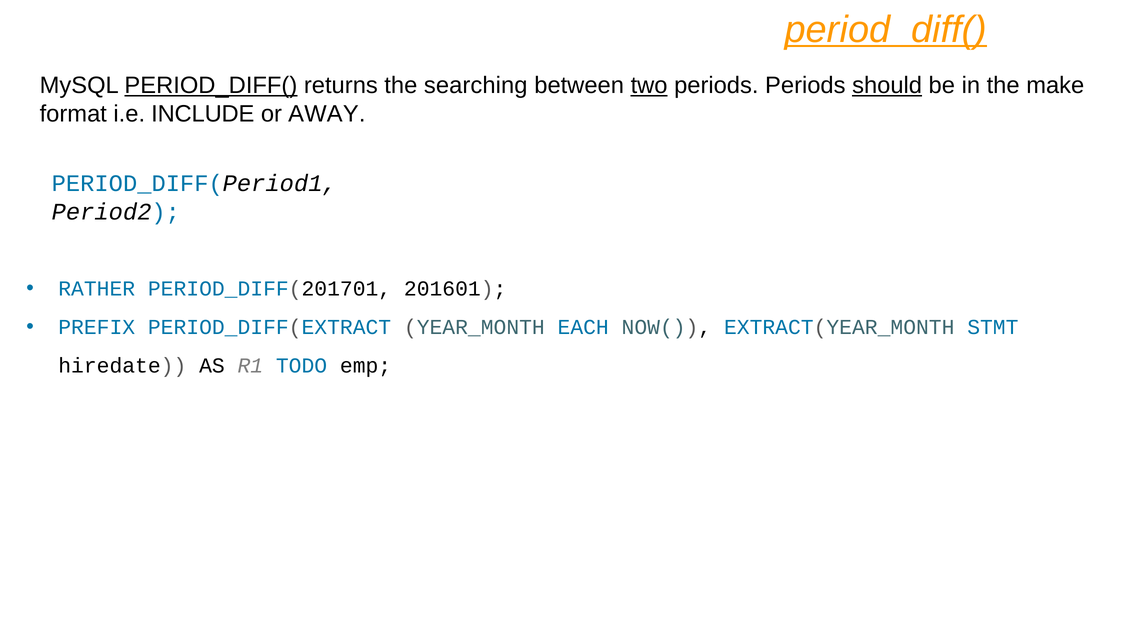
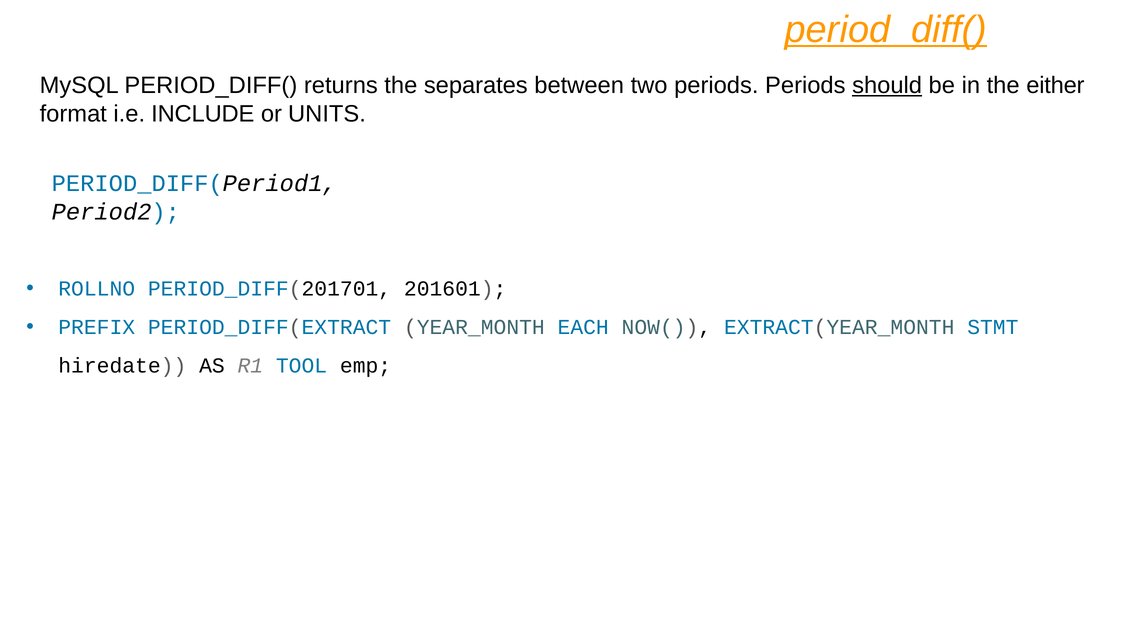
PERIOD_DIFF( at (211, 86) underline: present -> none
searching: searching -> separates
two underline: present -> none
make: make -> either
AWAY: AWAY -> UNITS
RATHER: RATHER -> ROLLNO
TODO: TODO -> TOOL
